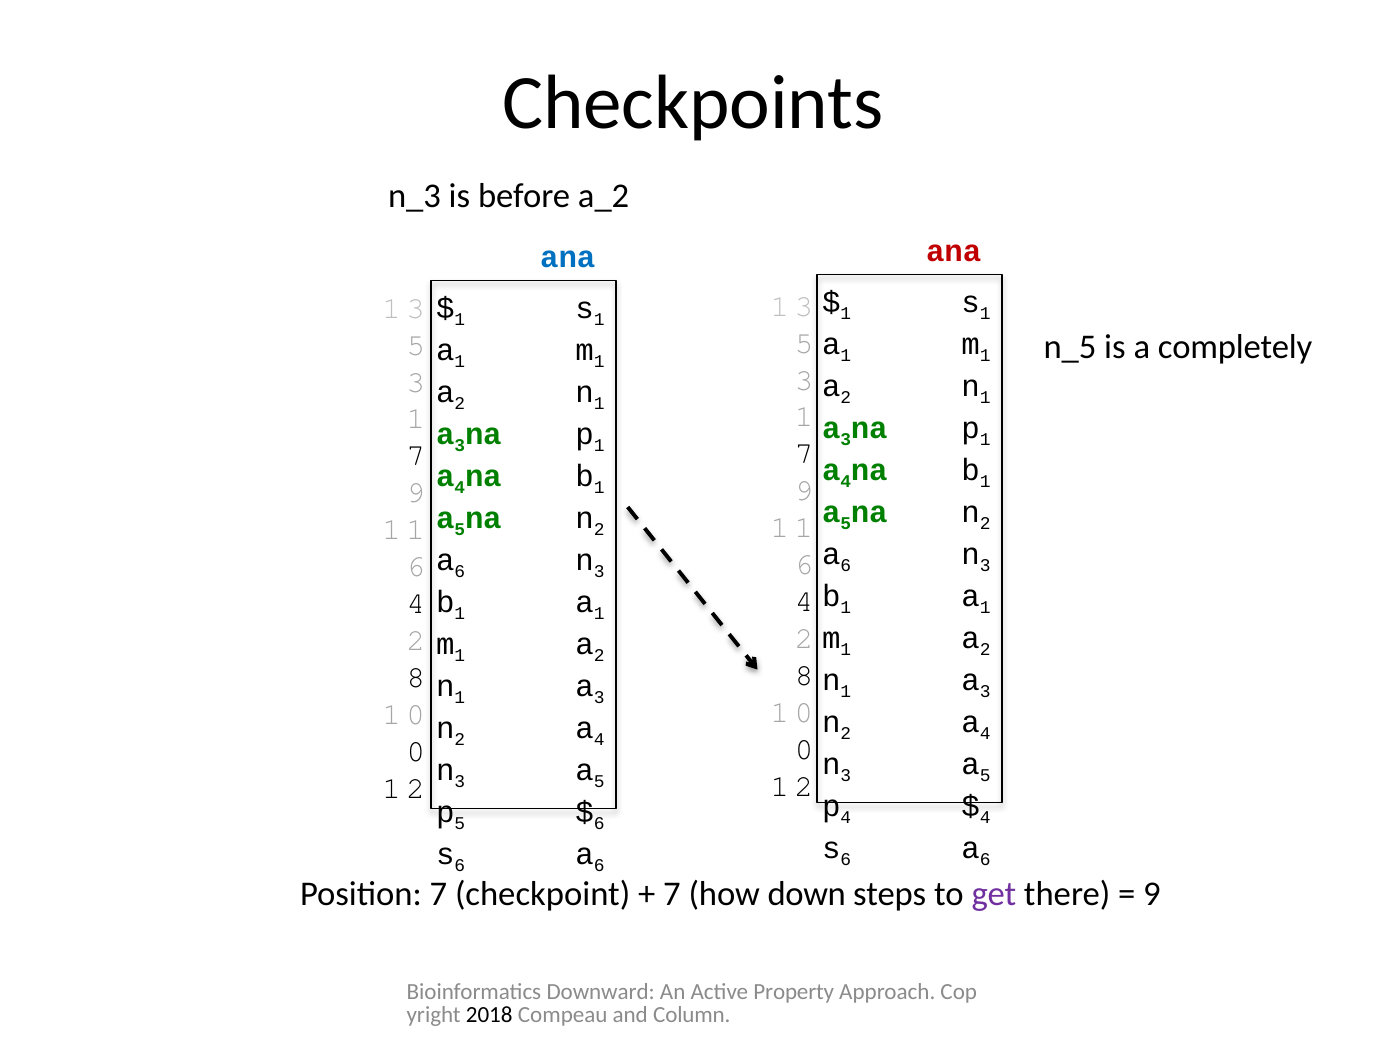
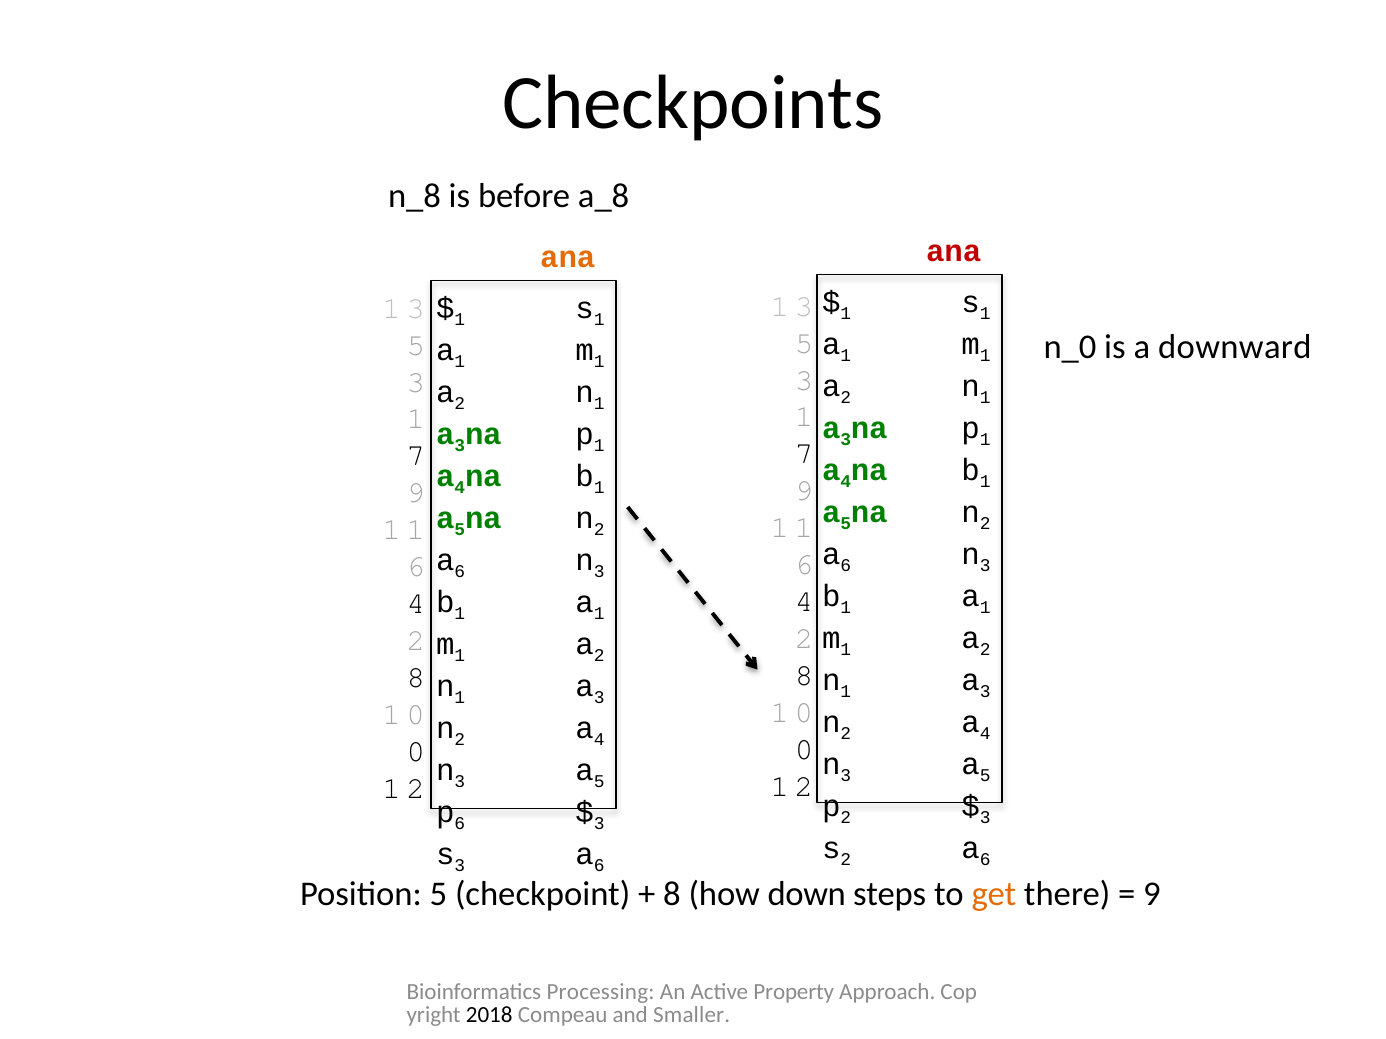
n_3: n_3 -> n_8
a_2: a_2 -> a_8
ana at (568, 258) colour: blue -> orange
n_5: n_5 -> n_0
completely: completely -> downward
4 at (846, 818): 4 -> 2
4 at (985, 818): 4 -> 3
5 at (460, 824): 5 -> 6
6 at (599, 824): 6 -> 3
6 at (846, 860): 6 -> 2
6 at (460, 866): 6 -> 3
Position 7: 7 -> 5
7 at (672, 894): 7 -> 8
get colour: purple -> orange
Downward: Downward -> Processing
Column: Column -> Smaller
